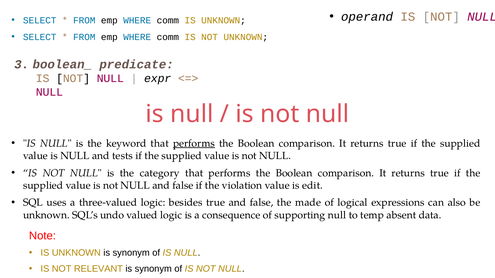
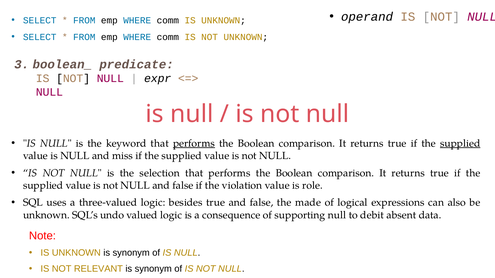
supplied at (460, 144) underline: none -> present
tests: tests -> miss
category: category -> selection
edit: edit -> role
temp: temp -> debit
